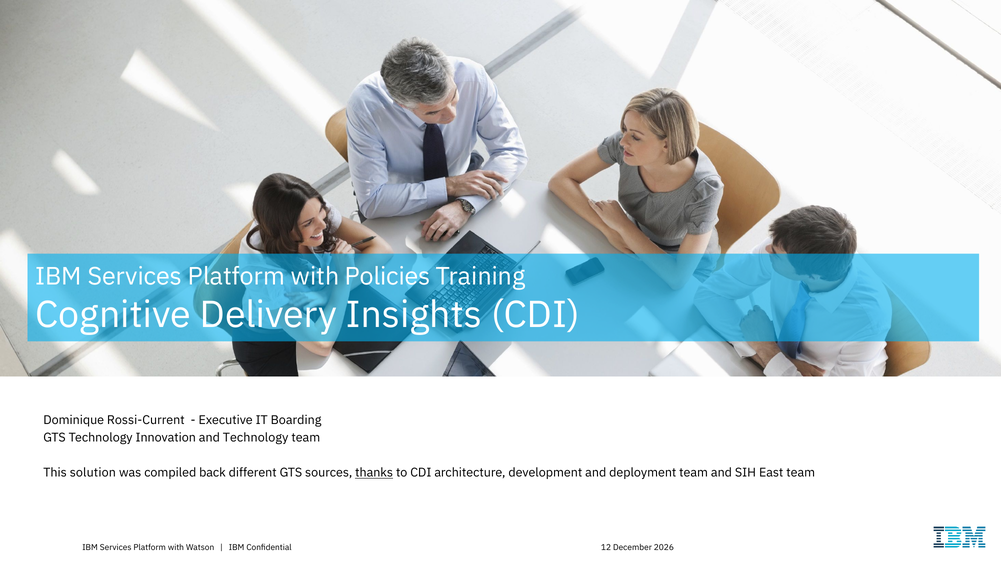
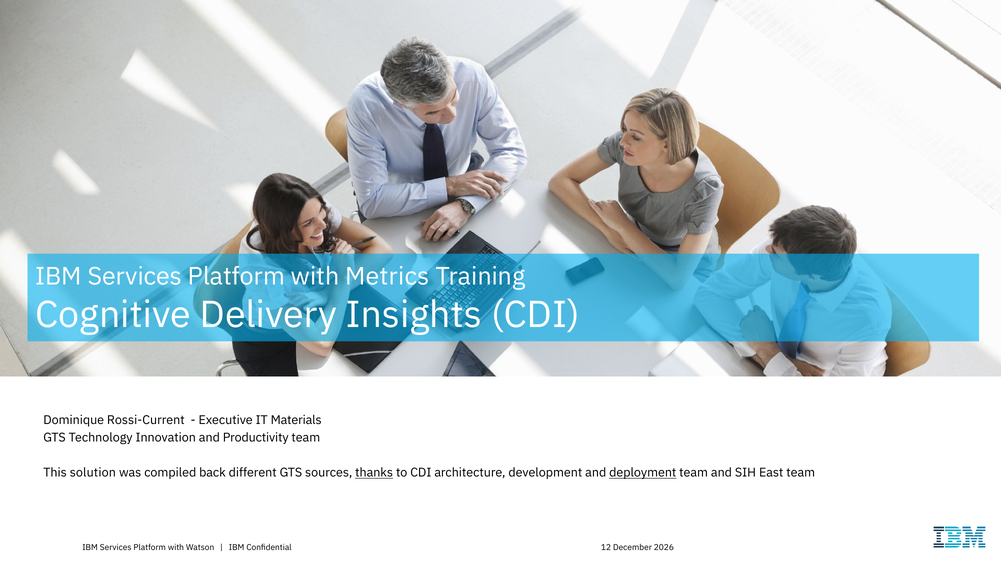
Policies: Policies -> Metrics
Boarding: Boarding -> Materials
and Technology: Technology -> Productivity
deployment underline: none -> present
